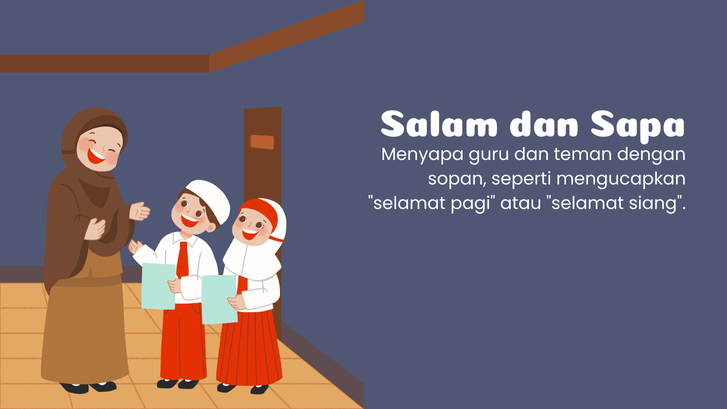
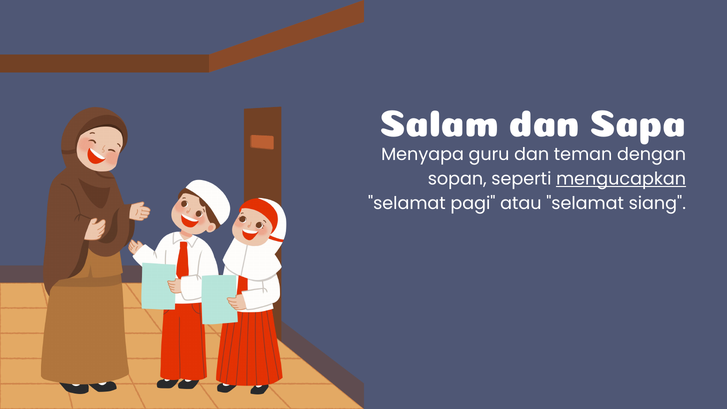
mengucapkan underline: none -> present
